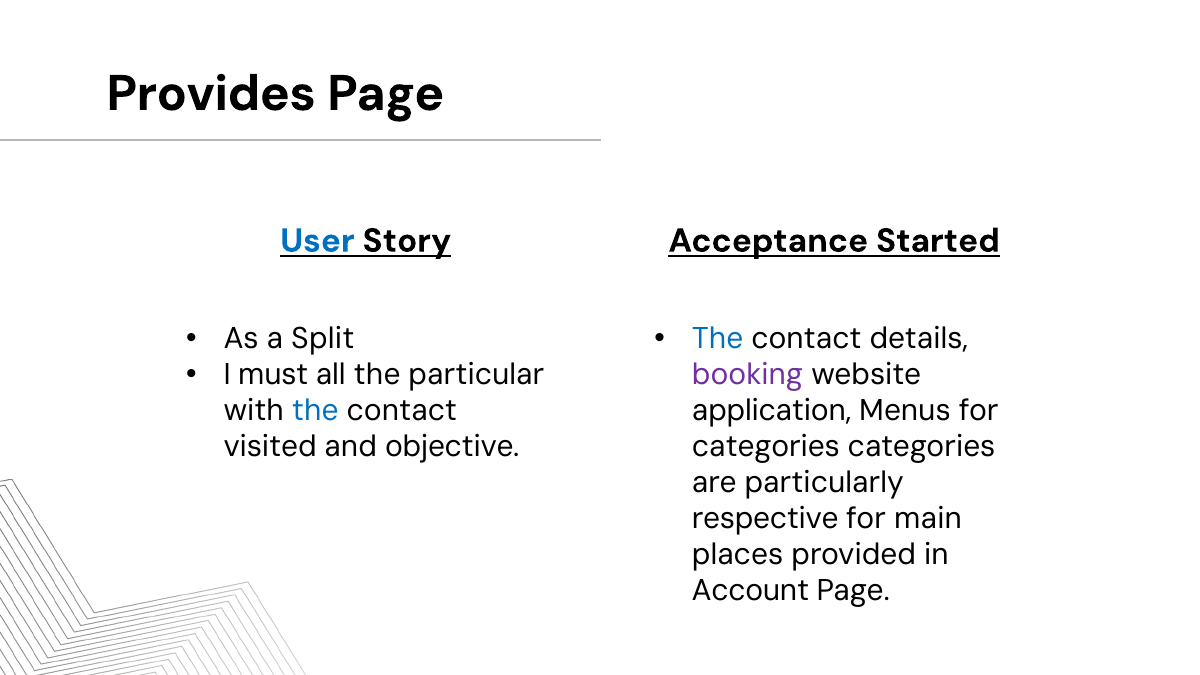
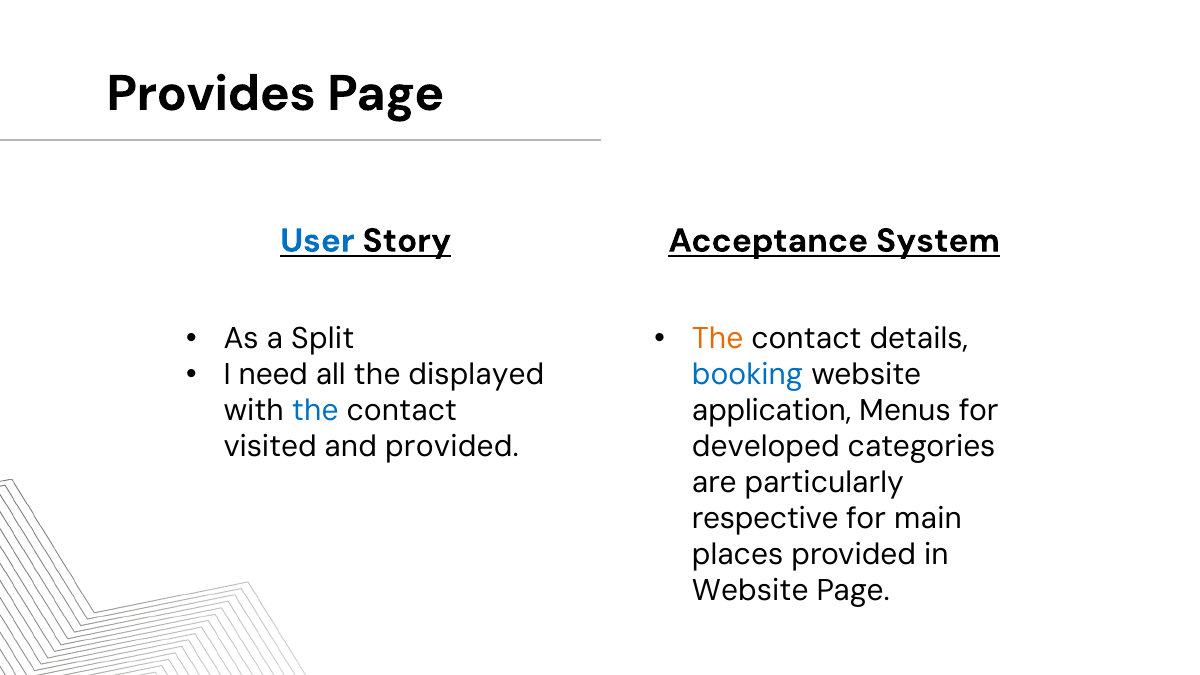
Started: Started -> System
The at (718, 339) colour: blue -> orange
must: must -> need
particular: particular -> displayed
booking colour: purple -> blue
and objective: objective -> provided
categories at (766, 447): categories -> developed
Account at (750, 591): Account -> Website
